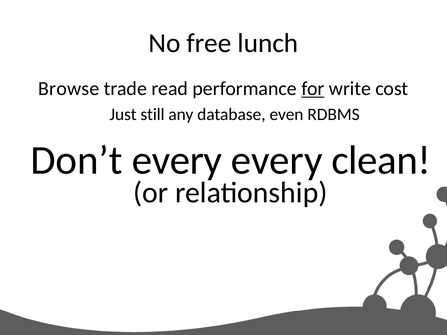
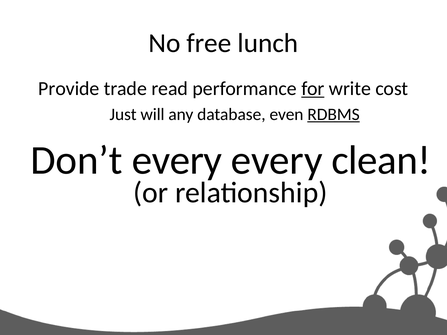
Browse: Browse -> Provide
still: still -> will
RDBMS underline: none -> present
